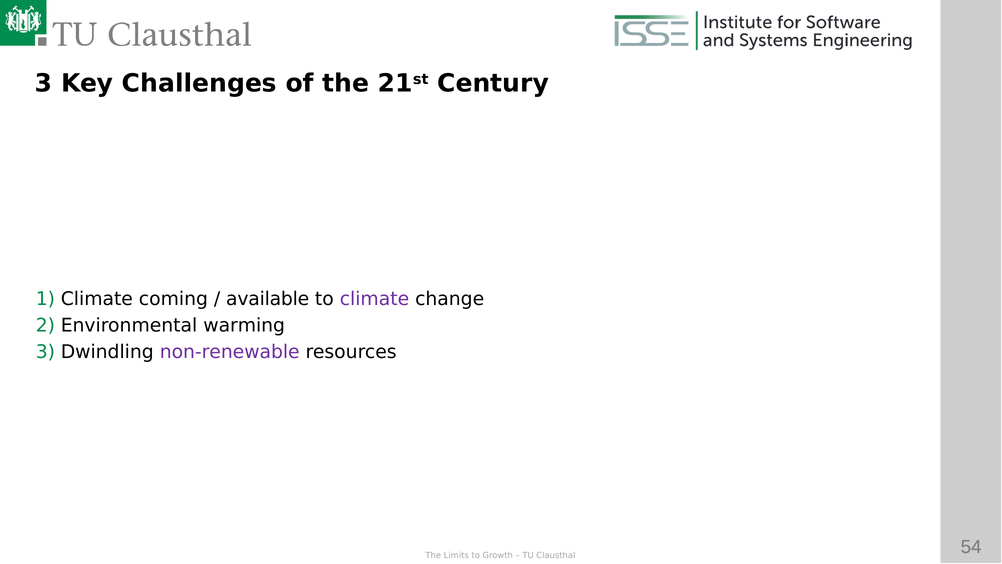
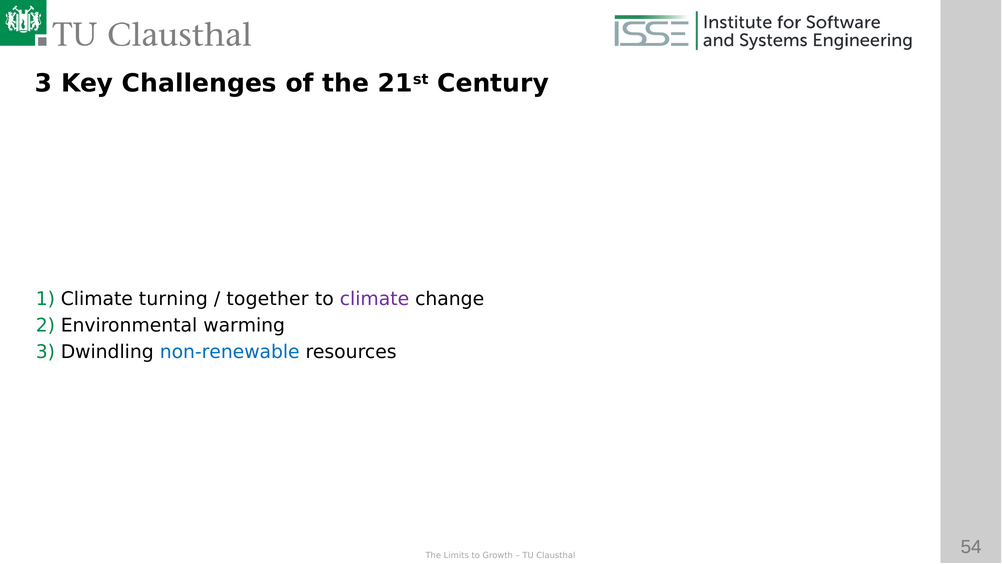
coming: coming -> turning
available: available -> together
non-renewable colour: purple -> blue
